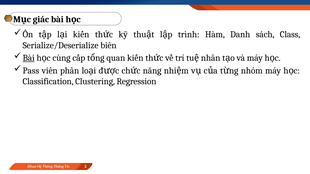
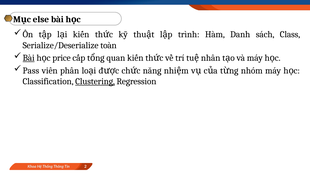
giác: giác -> else
biến: biến -> toàn
cùng: cùng -> price
Clustering underline: none -> present
